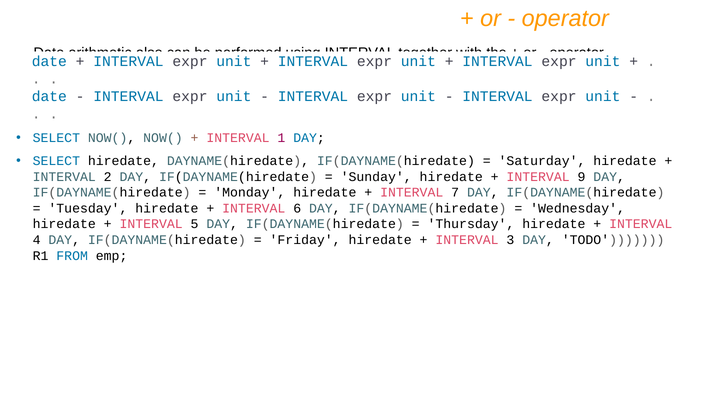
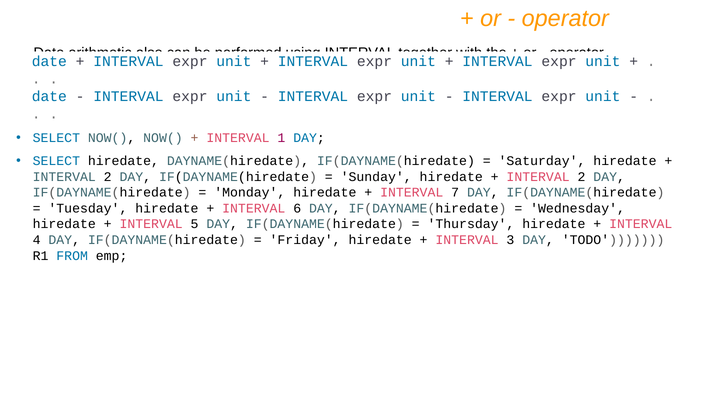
9 at (582, 177): 9 -> 2
